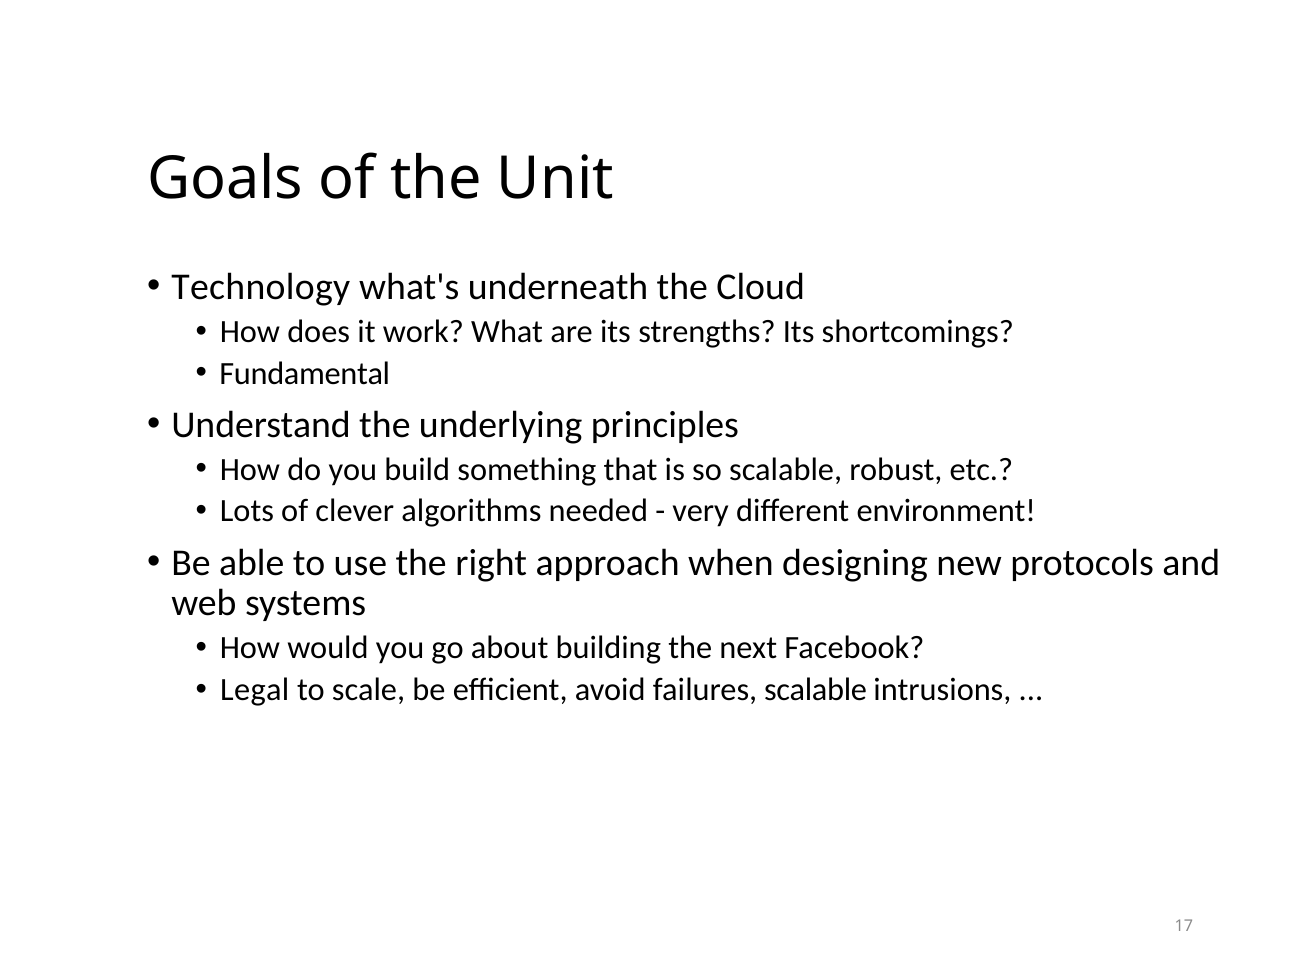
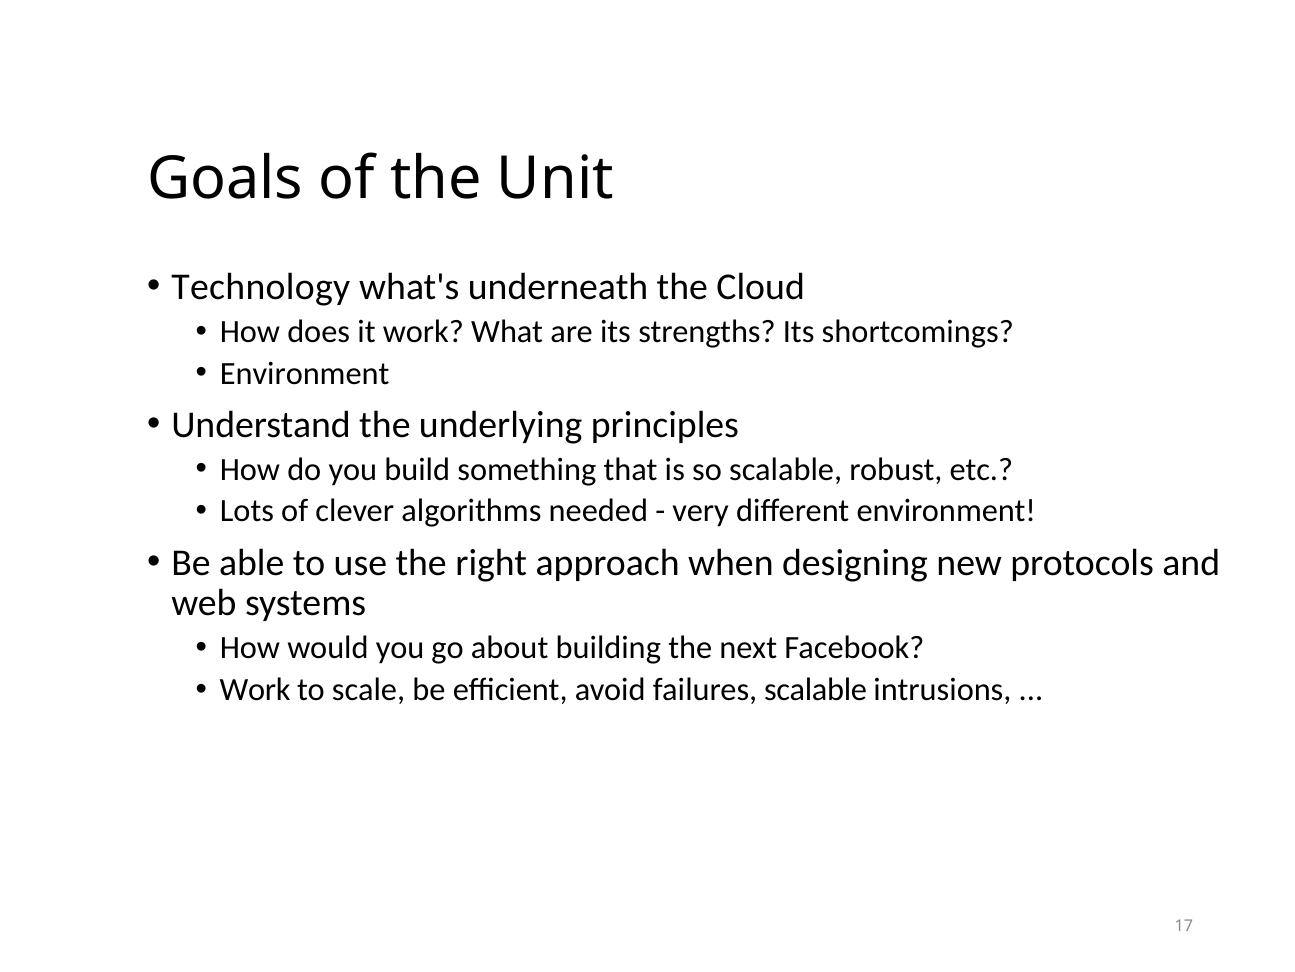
Fundamental at (305, 373): Fundamental -> Environment
Legal at (255, 689): Legal -> Work
